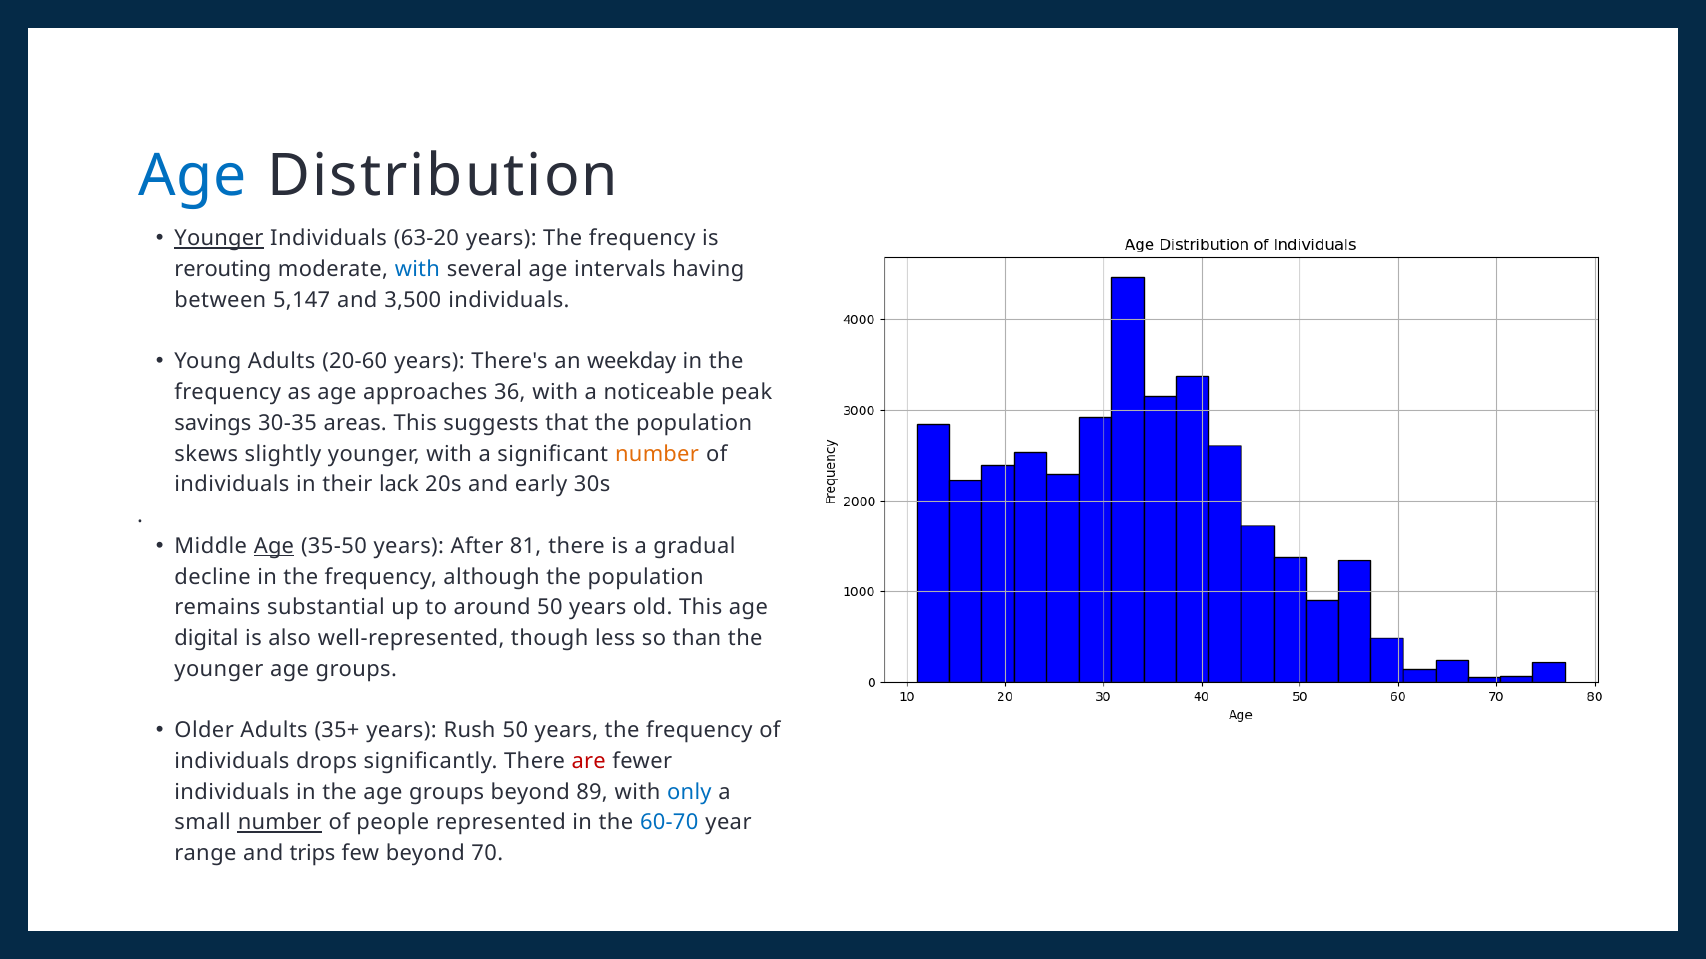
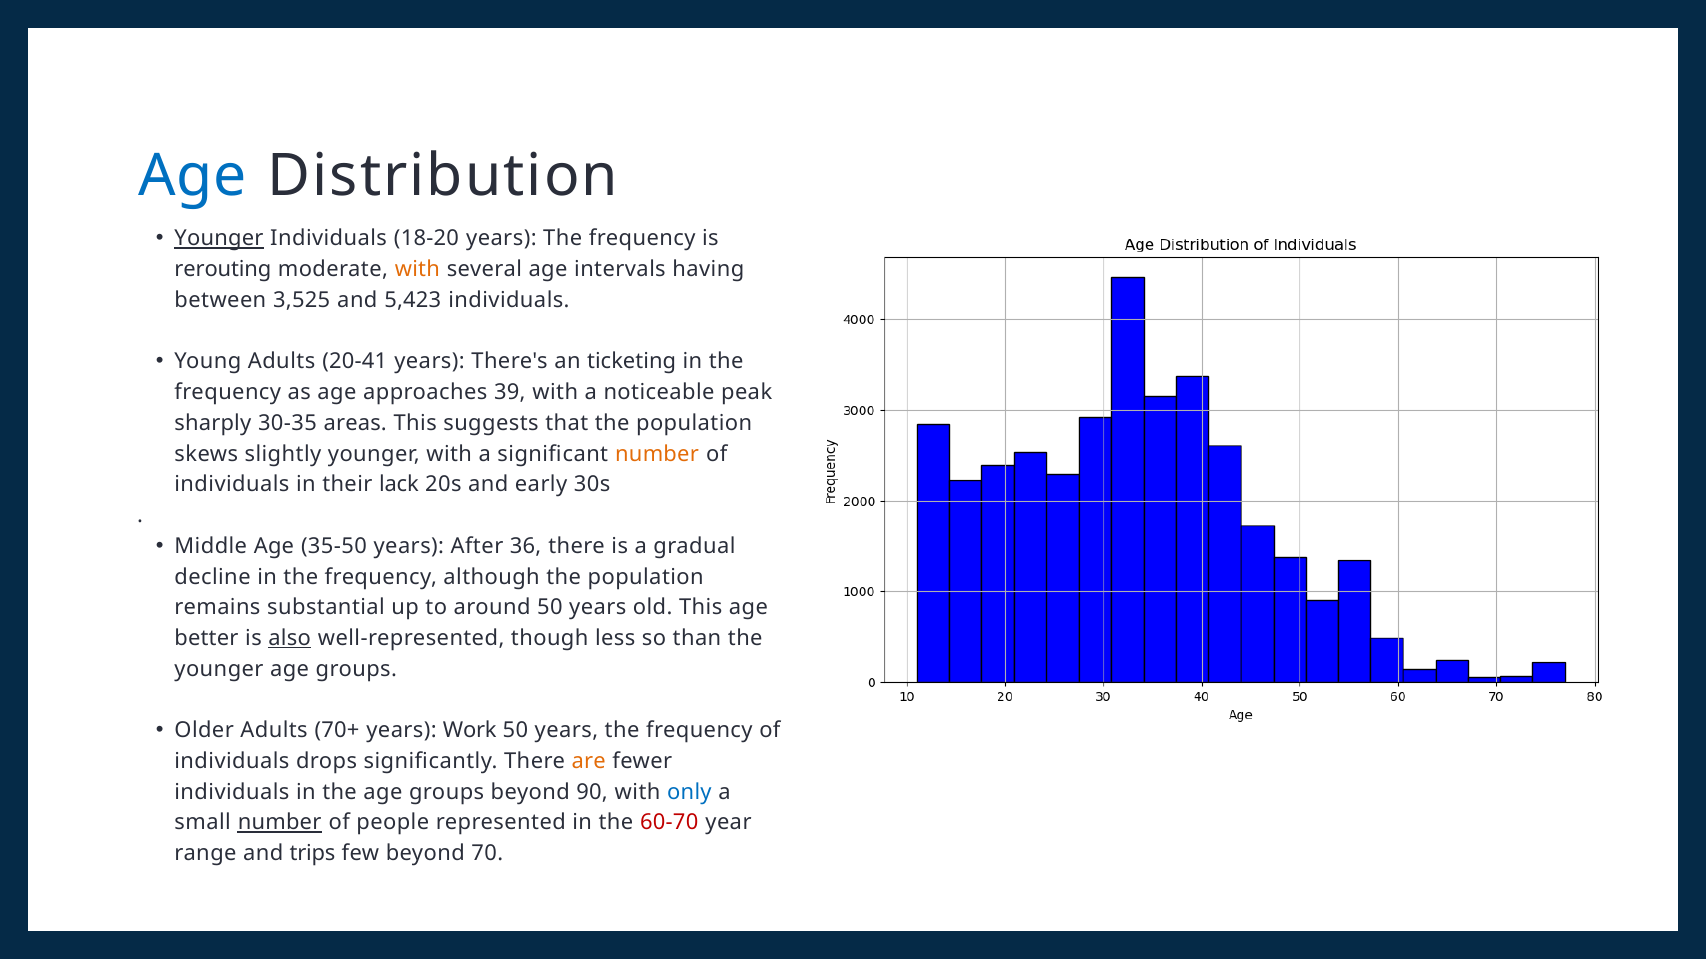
63-20: 63-20 -> 18-20
with at (417, 270) colour: blue -> orange
5,147: 5,147 -> 3,525
3,500: 3,500 -> 5,423
20-60: 20-60 -> 20-41
weekday: weekday -> ticketing
36: 36 -> 39
savings: savings -> sharply
Age at (274, 546) underline: present -> none
81: 81 -> 36
digital: digital -> better
also underline: none -> present
35+: 35+ -> 70+
Rush: Rush -> Work
are colour: red -> orange
89: 89 -> 90
60-70 colour: blue -> red
